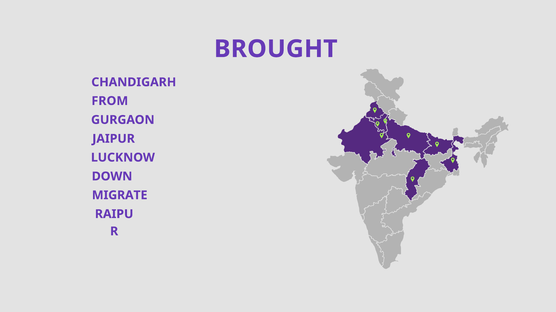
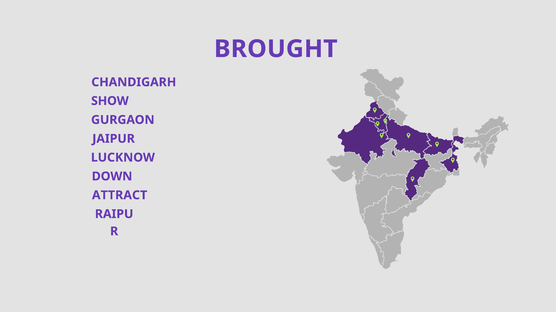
FROM: FROM -> SHOW
MIGRATE: MIGRATE -> ATTRACT
